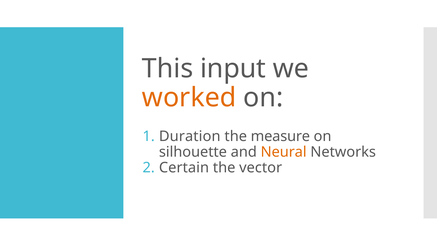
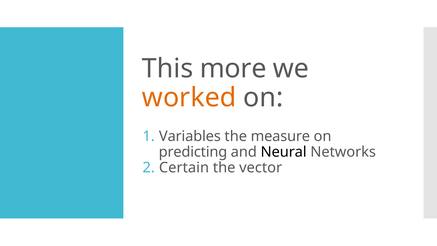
input: input -> more
Duration: Duration -> Variables
silhouette: silhouette -> predicting
Neural colour: orange -> black
